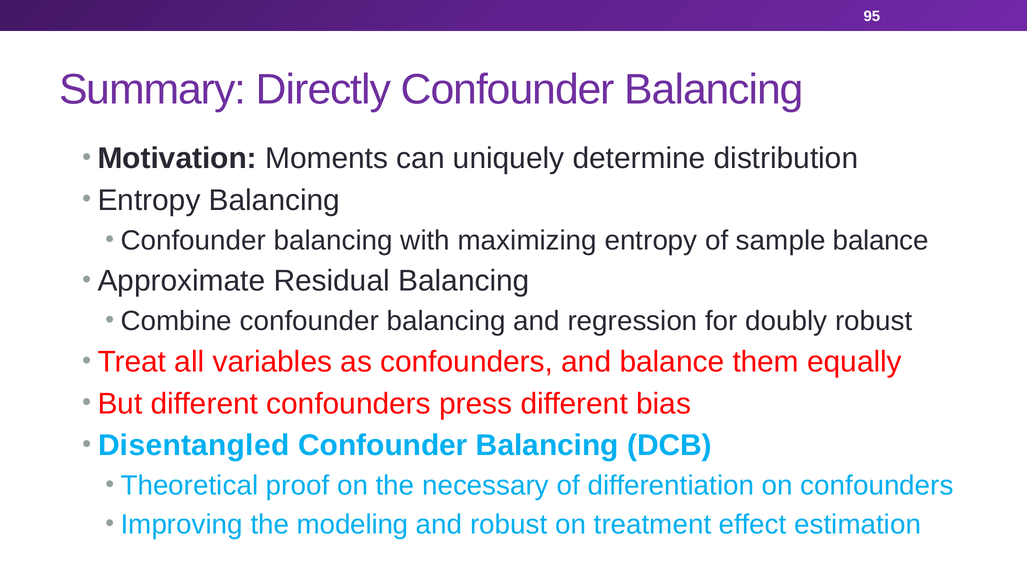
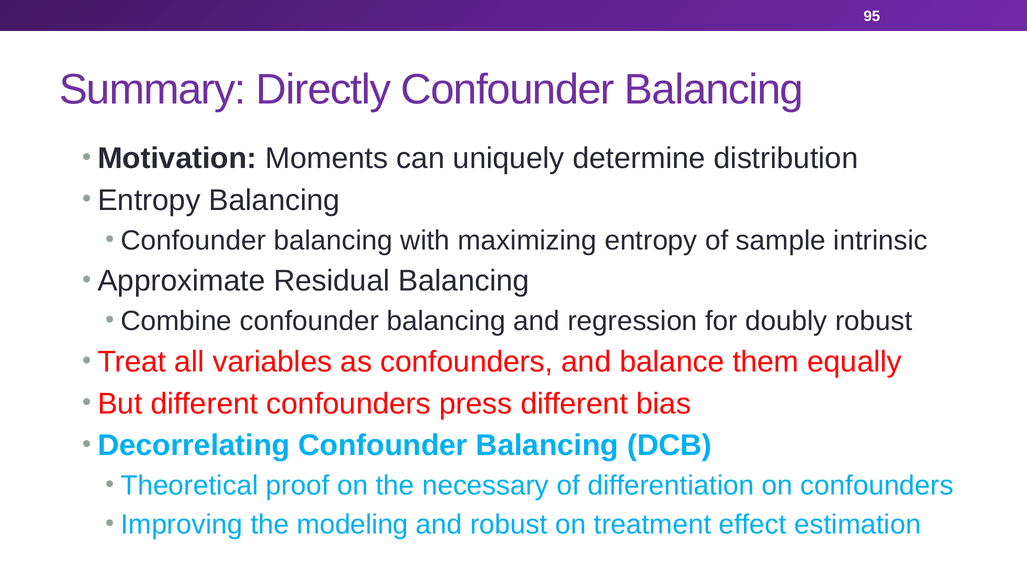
sample balance: balance -> intrinsic
Disentangled: Disentangled -> Decorrelating
